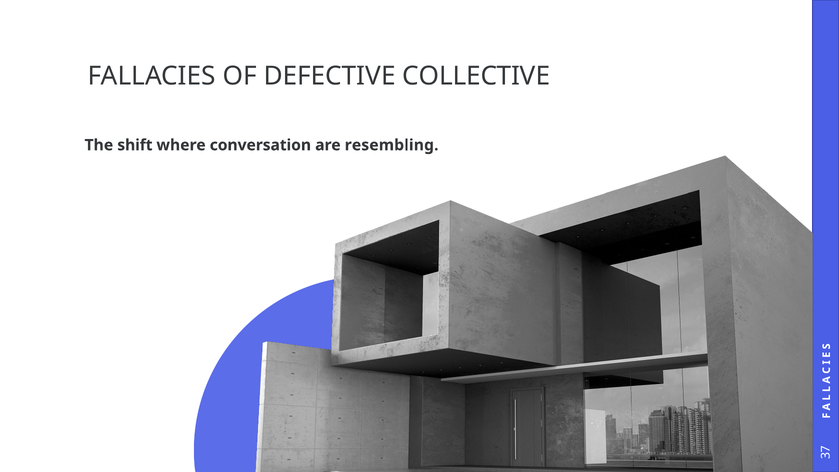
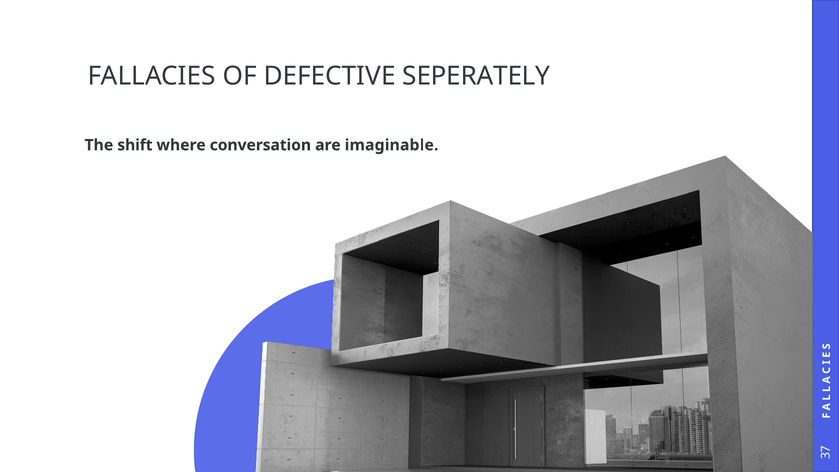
COLLECTIVE: COLLECTIVE -> SEPERATELY
resembling: resembling -> imaginable
